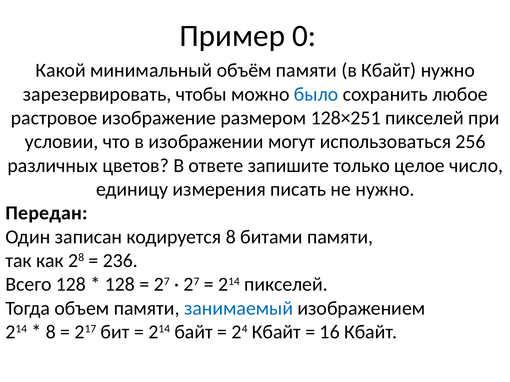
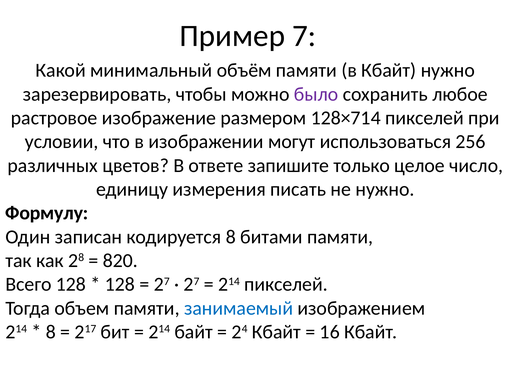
0: 0 -> 7
было colour: blue -> purple
128×251: 128×251 -> 128×714
Передан: Передан -> Формулу
236: 236 -> 820
